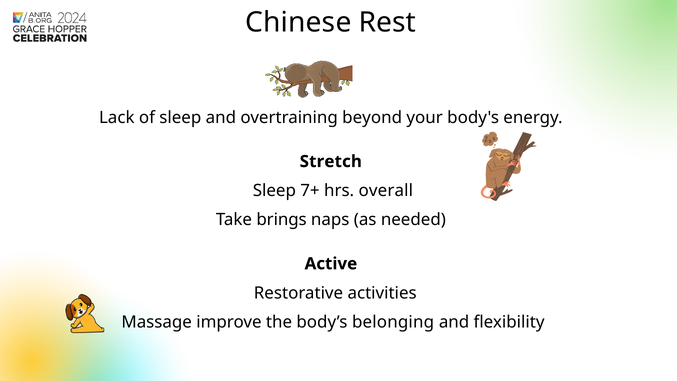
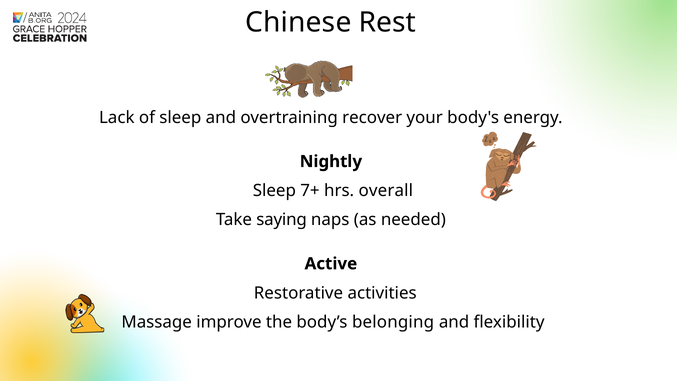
beyond: beyond -> recover
Stretch: Stretch -> Nightly
brings: brings -> saying
